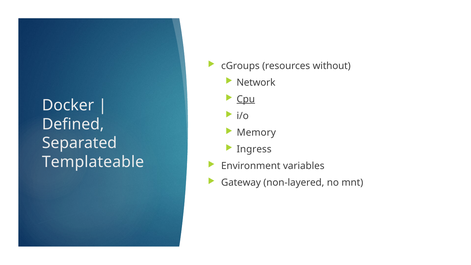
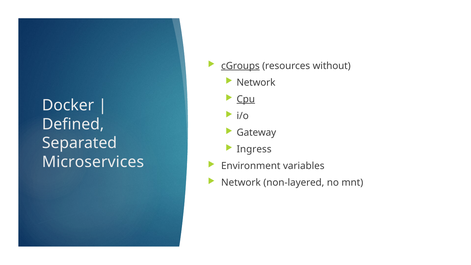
cGroups underline: none -> present
Memory: Memory -> Gateway
Templateable: Templateable -> Microservices
Gateway at (241, 183): Gateway -> Network
